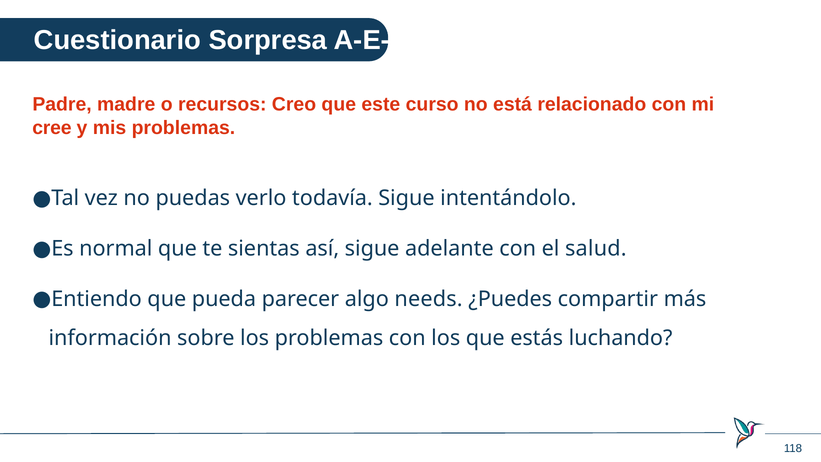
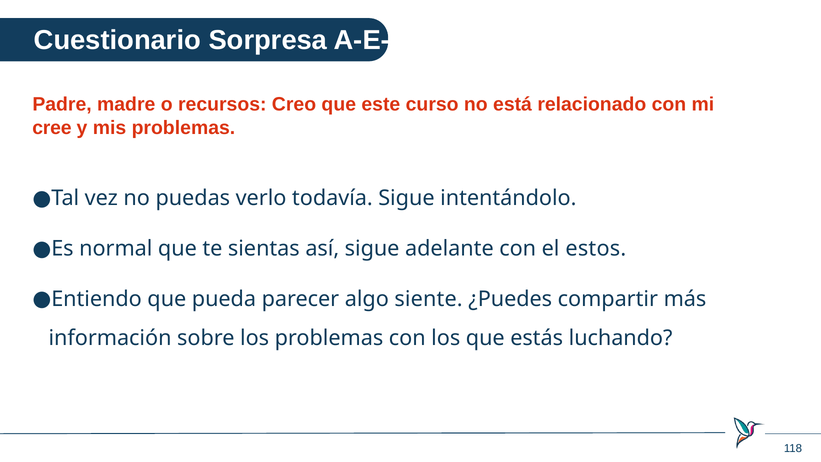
salud: salud -> estos
needs: needs -> siente
